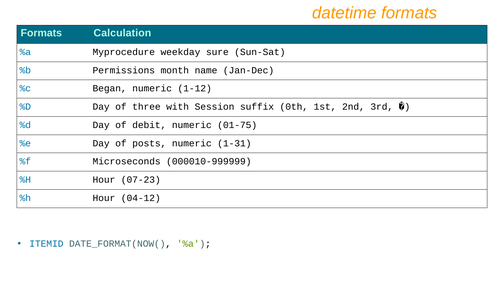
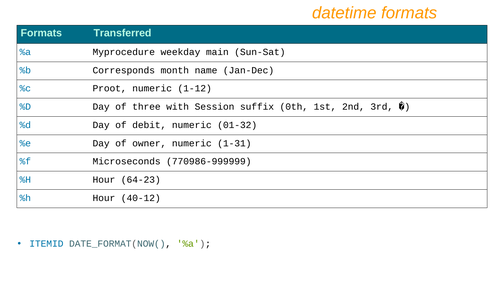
Calculation: Calculation -> Transferred
sure: sure -> main
Permissions: Permissions -> Corresponds
Began: Began -> Proot
01-75: 01-75 -> 01-32
posts: posts -> owner
000010-999999: 000010-999999 -> 770986-999999
07-23: 07-23 -> 64-23
04-12: 04-12 -> 40-12
